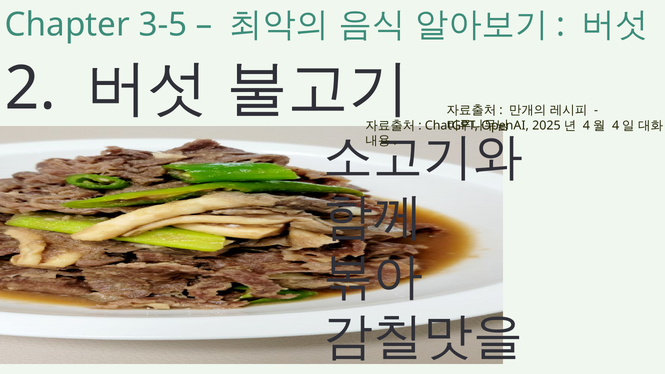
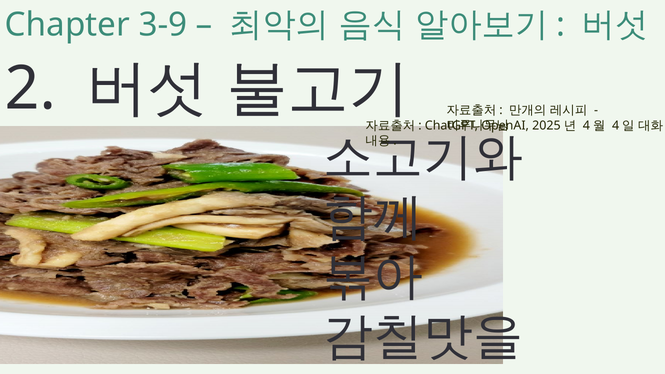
3-5: 3-5 -> 3-9
